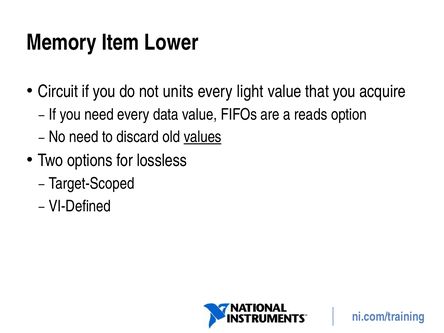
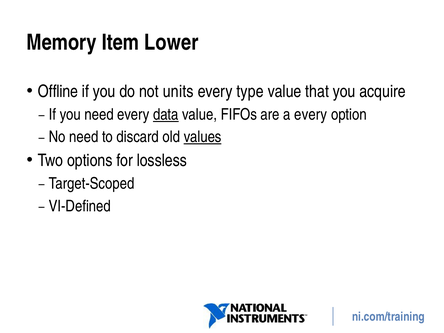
Circuit: Circuit -> Offline
light: light -> type
data underline: none -> present
a reads: reads -> every
